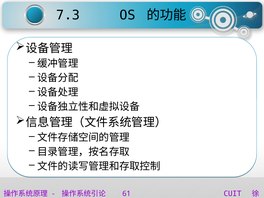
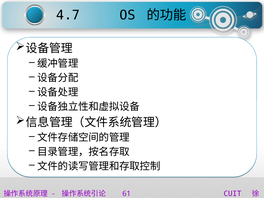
7.3: 7.3 -> 4.7
